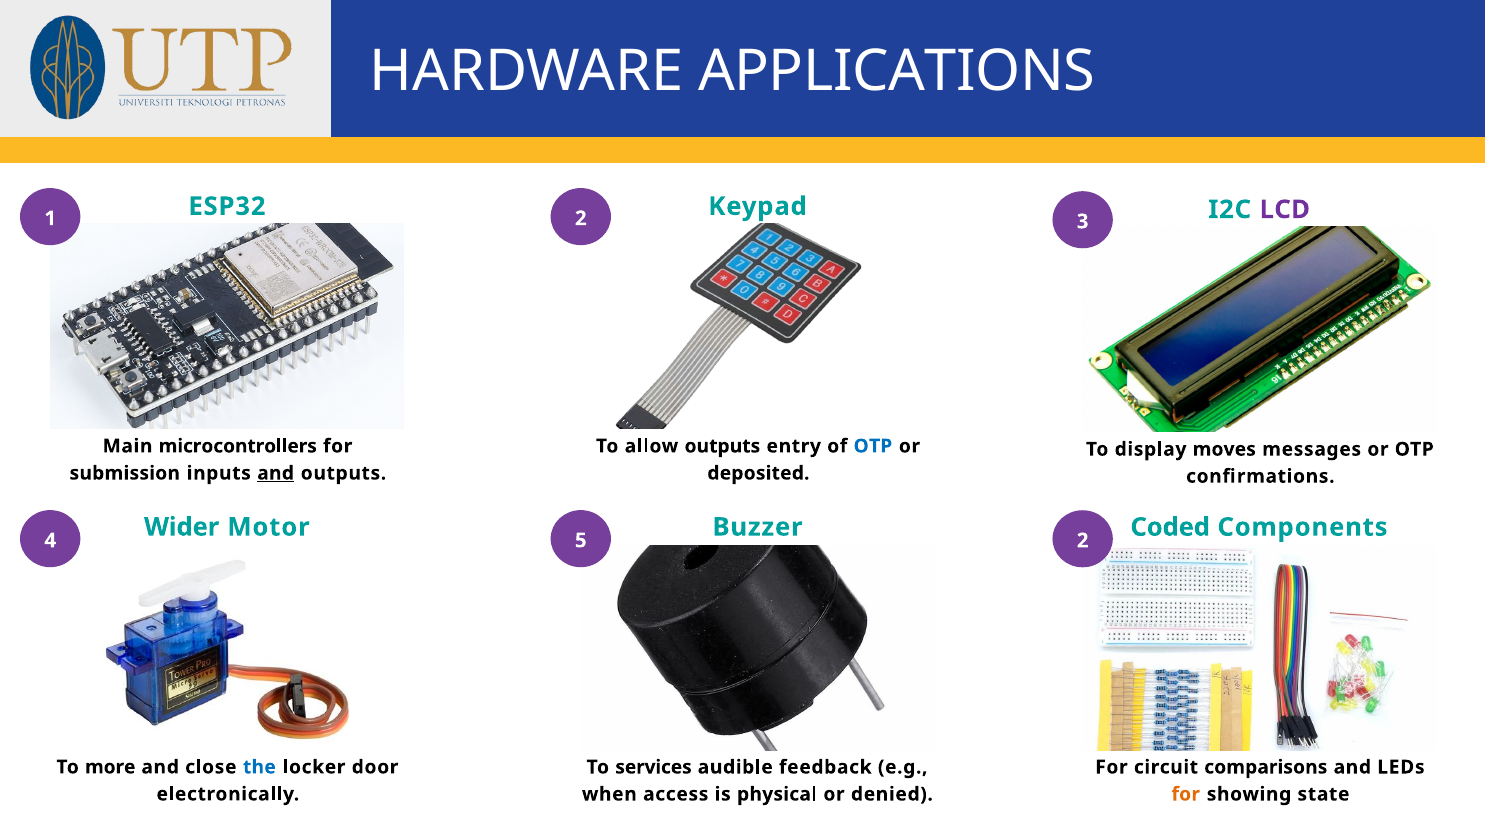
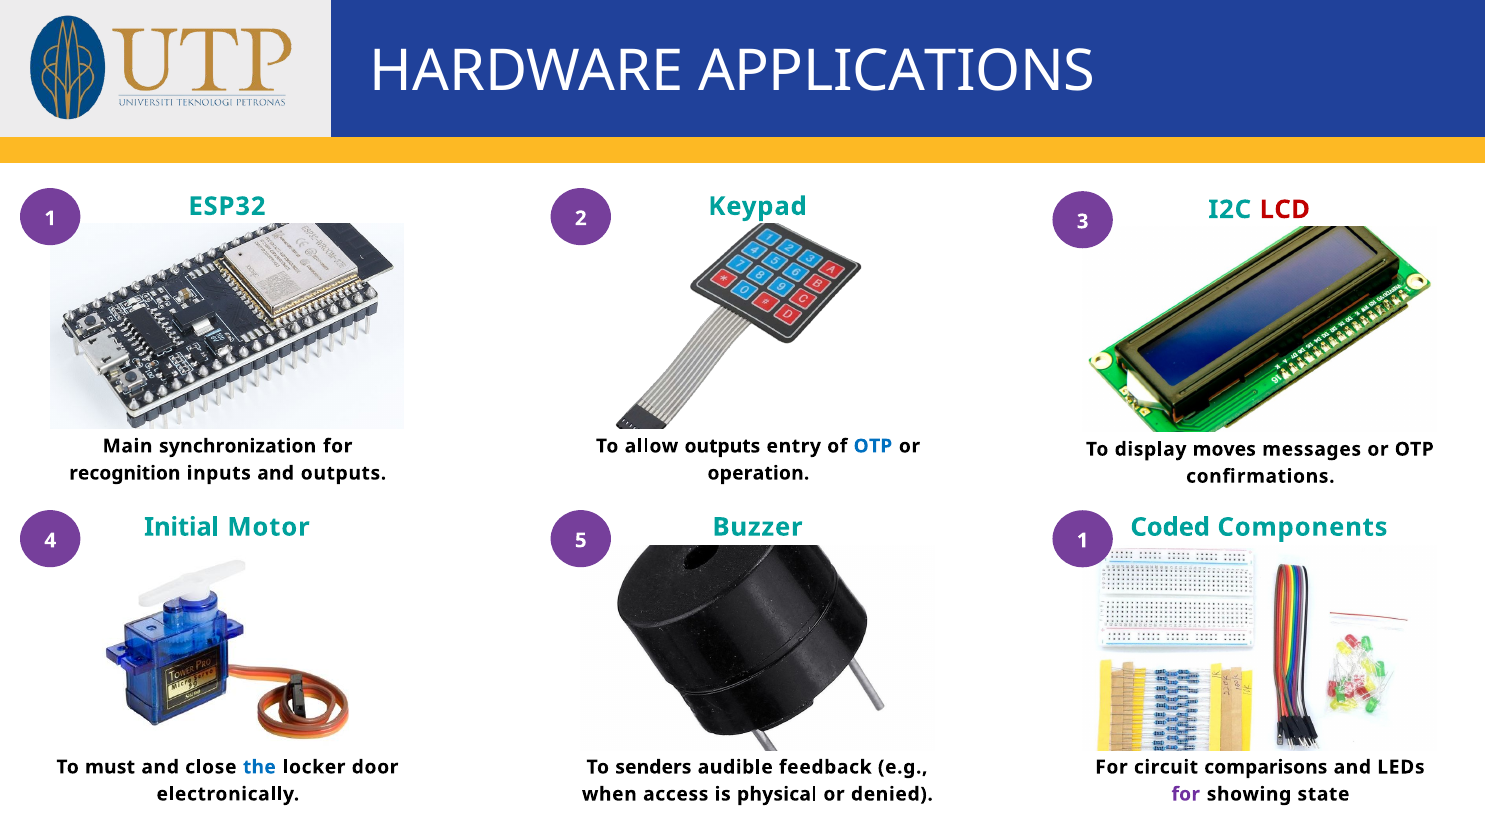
LCD colour: purple -> red
microcontrollers: microcontrollers -> synchronization
submission: submission -> recognition
and at (276, 473) underline: present -> none
deposited: deposited -> operation
Wider: Wider -> Initial
Buzzer 2: 2 -> 1
more: more -> must
services: services -> senders
for at (1186, 794) colour: orange -> purple
